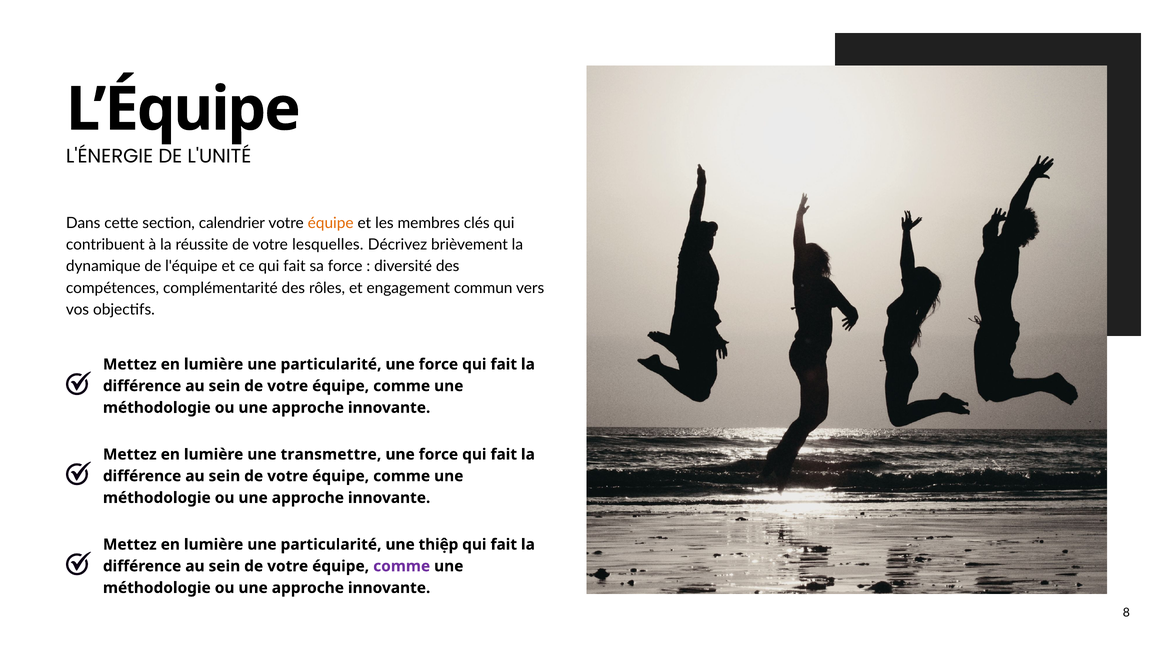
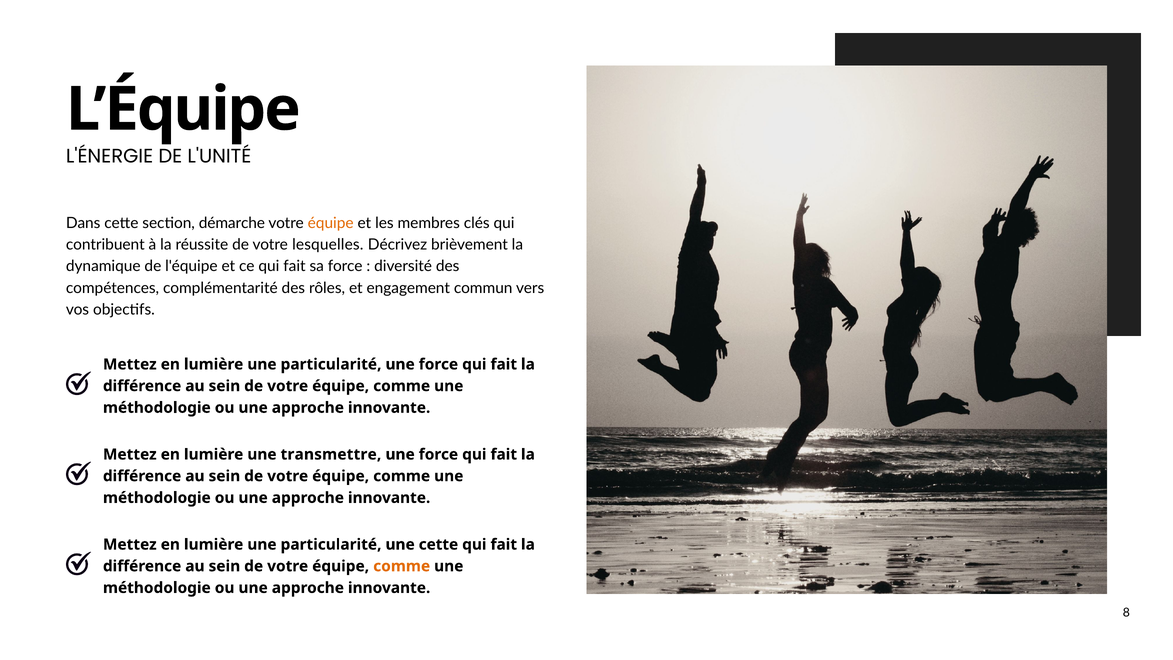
calendrier: calendrier -> démarche
une thiệp: thiệp -> cette
comme at (402, 566) colour: purple -> orange
